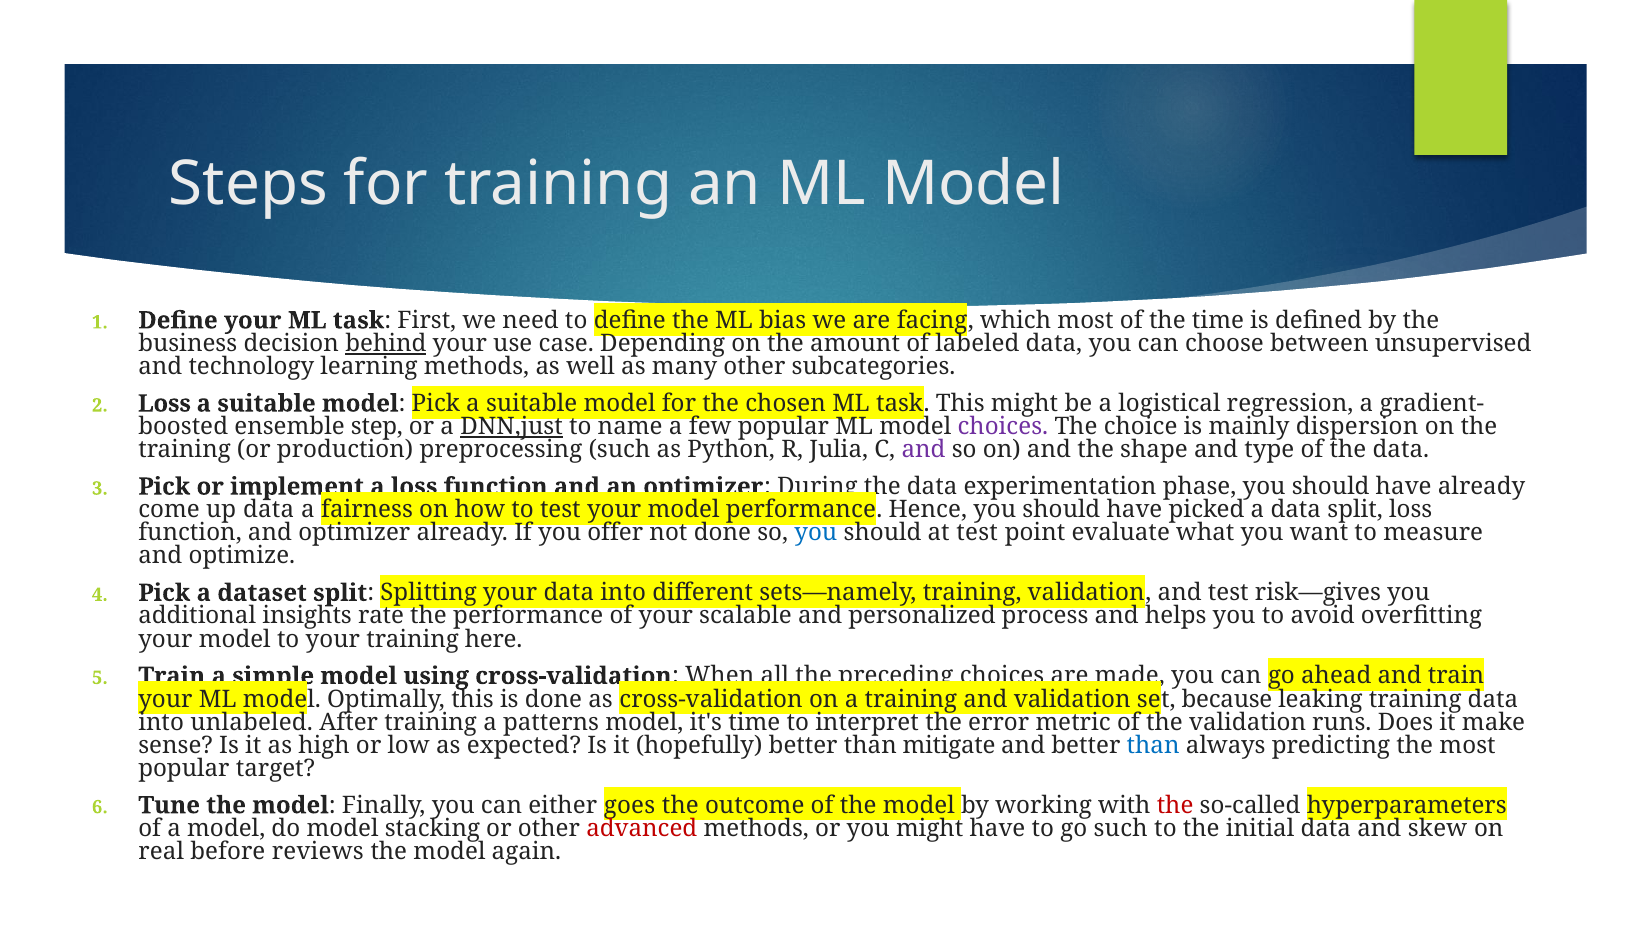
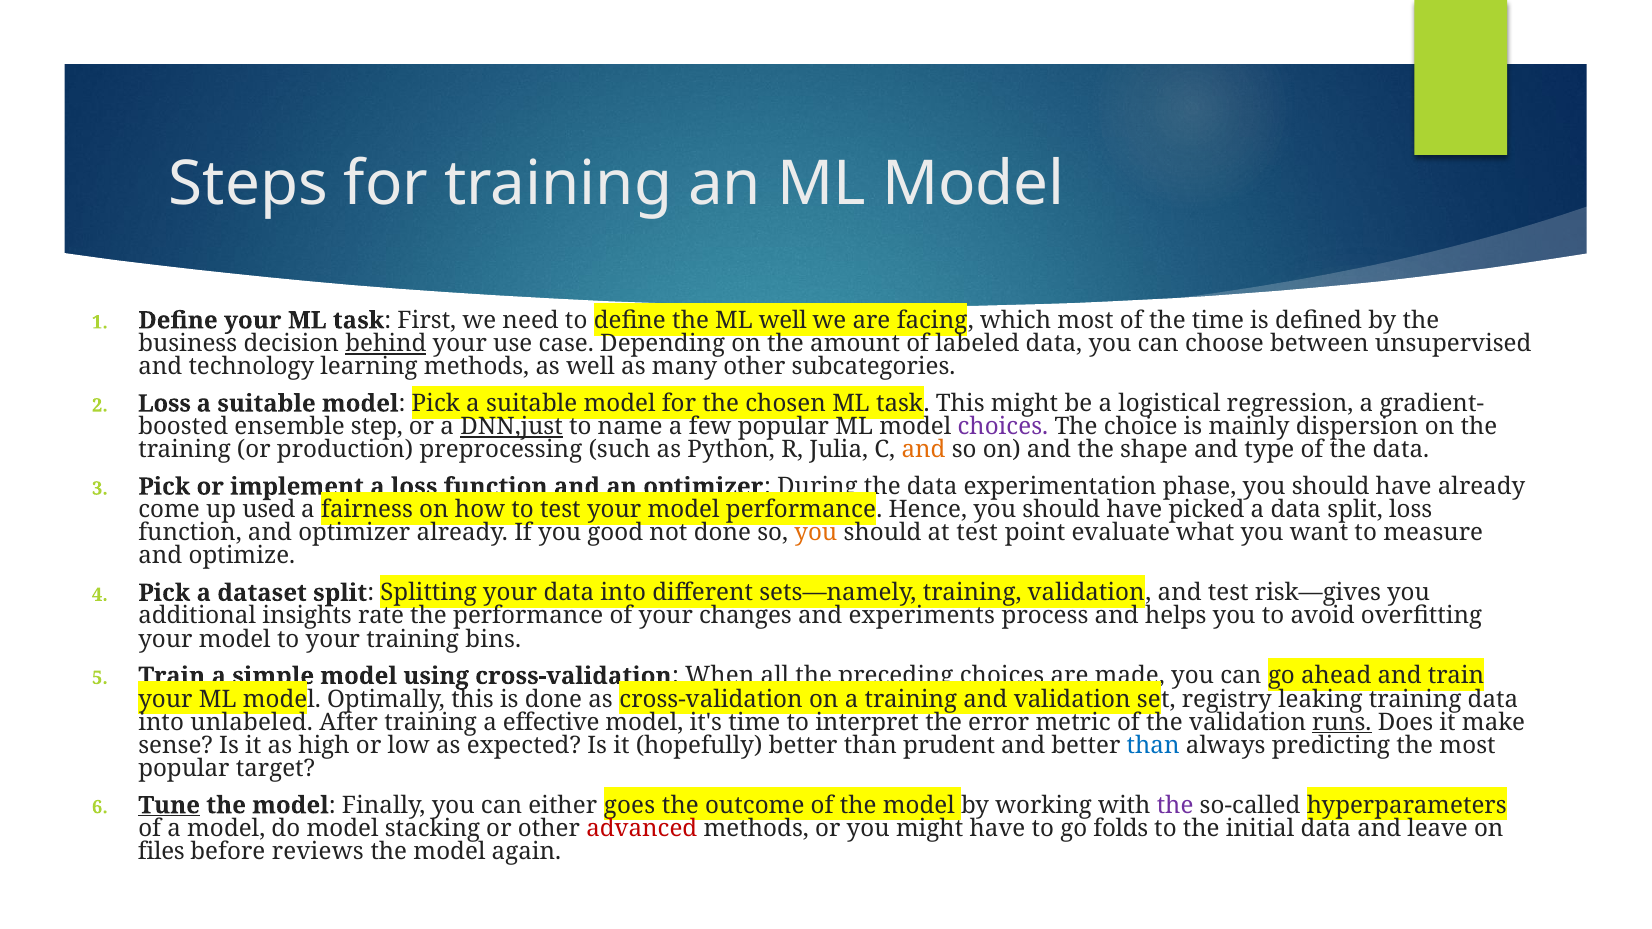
ML bias: bias -> well
and at (924, 450) colour: purple -> orange
up data: data -> used
offer: offer -> good
you at (816, 533) colour: blue -> orange
scalable: scalable -> changes
personalized: personalized -> experiments
here: here -> bins
because: because -> registry
patterns: patterns -> effective
runs underline: none -> present
mitigate: mitigate -> prudent
Tune underline: none -> present
the at (1175, 806) colour: red -> purple
go such: such -> folds
skew: skew -> leave
real: real -> files
